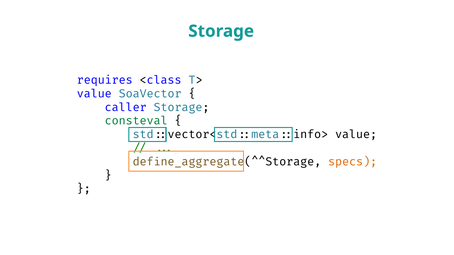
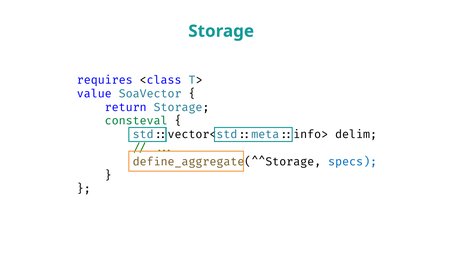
caller: caller -> return
std::vector<std::meta::info> value: value -> delim
specs colour: orange -> blue
